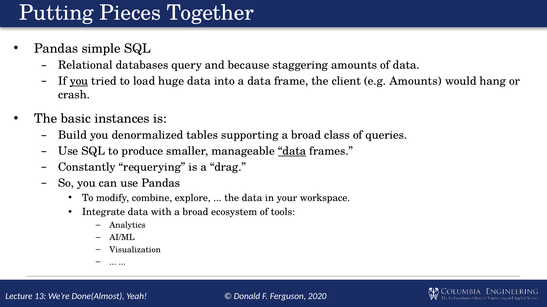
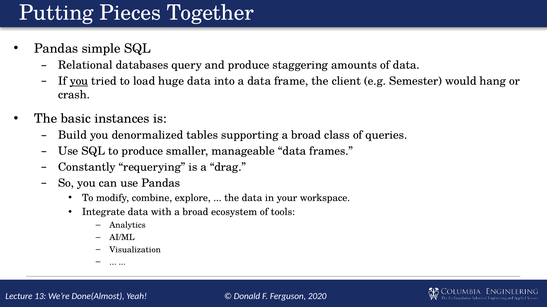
and because: because -> produce
e.g Amounts: Amounts -> Semester
data at (292, 151) underline: present -> none
